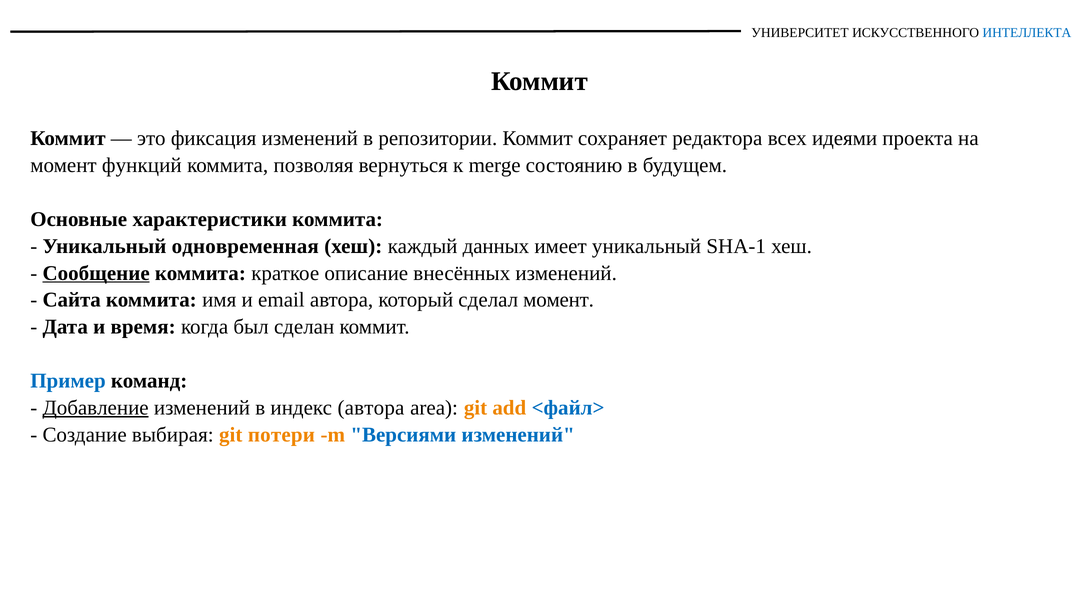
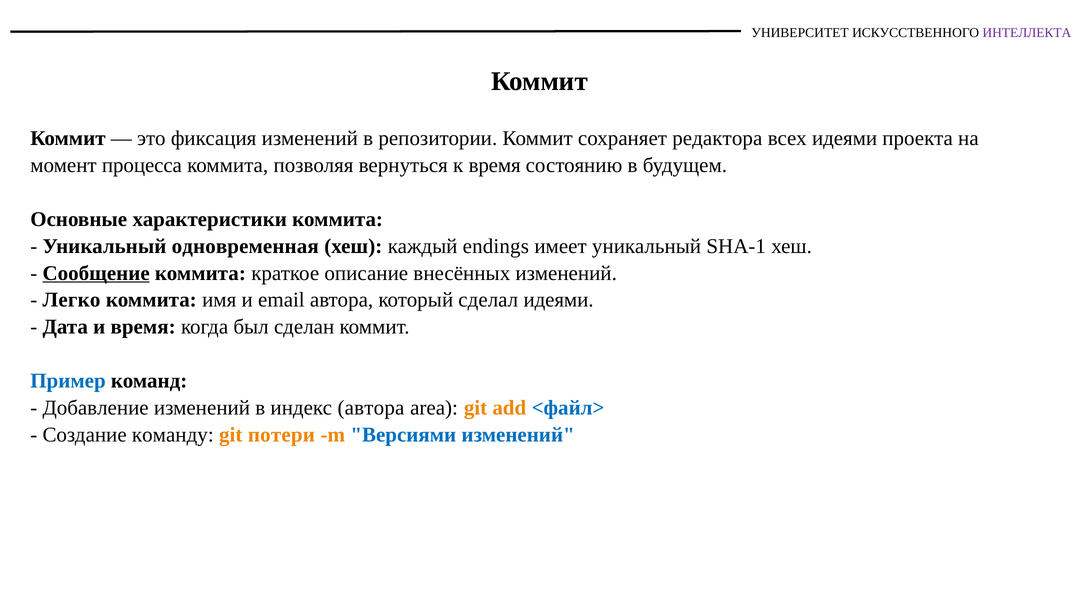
ИНТЕЛЛЕКТА colour: blue -> purple
функций: функций -> процесса
к merge: merge -> время
данных: данных -> endings
Сайта: Сайта -> Легко
сделал момент: момент -> идеями
Добавление underline: present -> none
выбирая: выбирая -> команду
